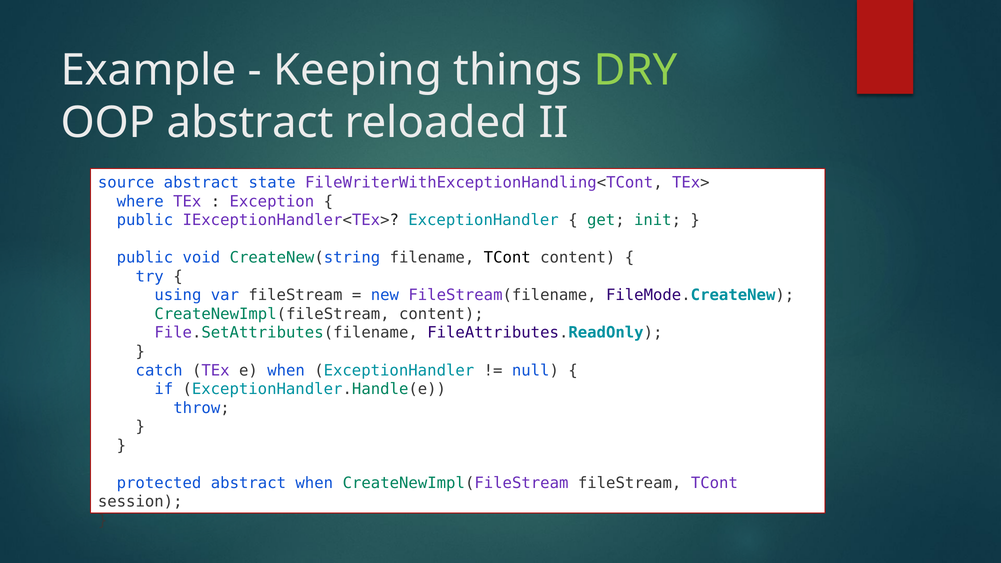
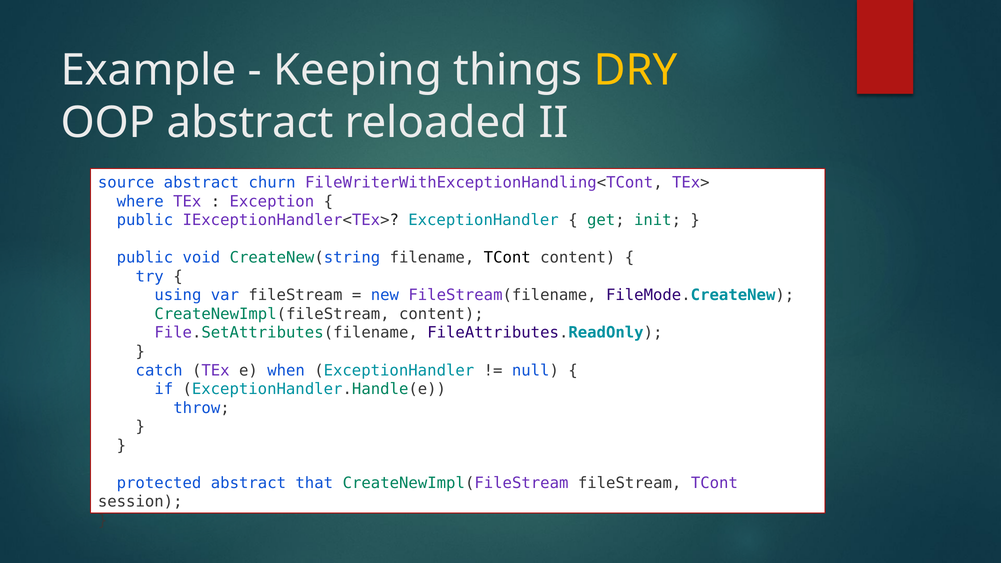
DRY colour: light green -> yellow
state: state -> churn
abstract when: when -> that
